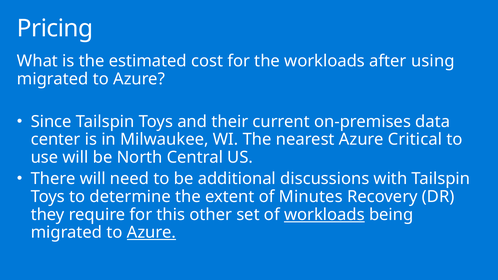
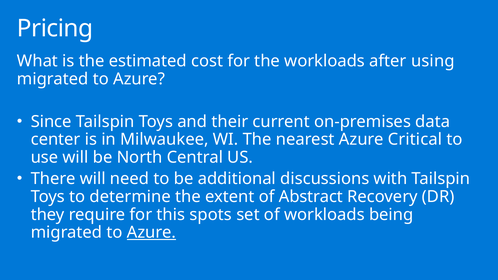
Minutes: Minutes -> Abstract
other: other -> spots
workloads at (324, 215) underline: present -> none
